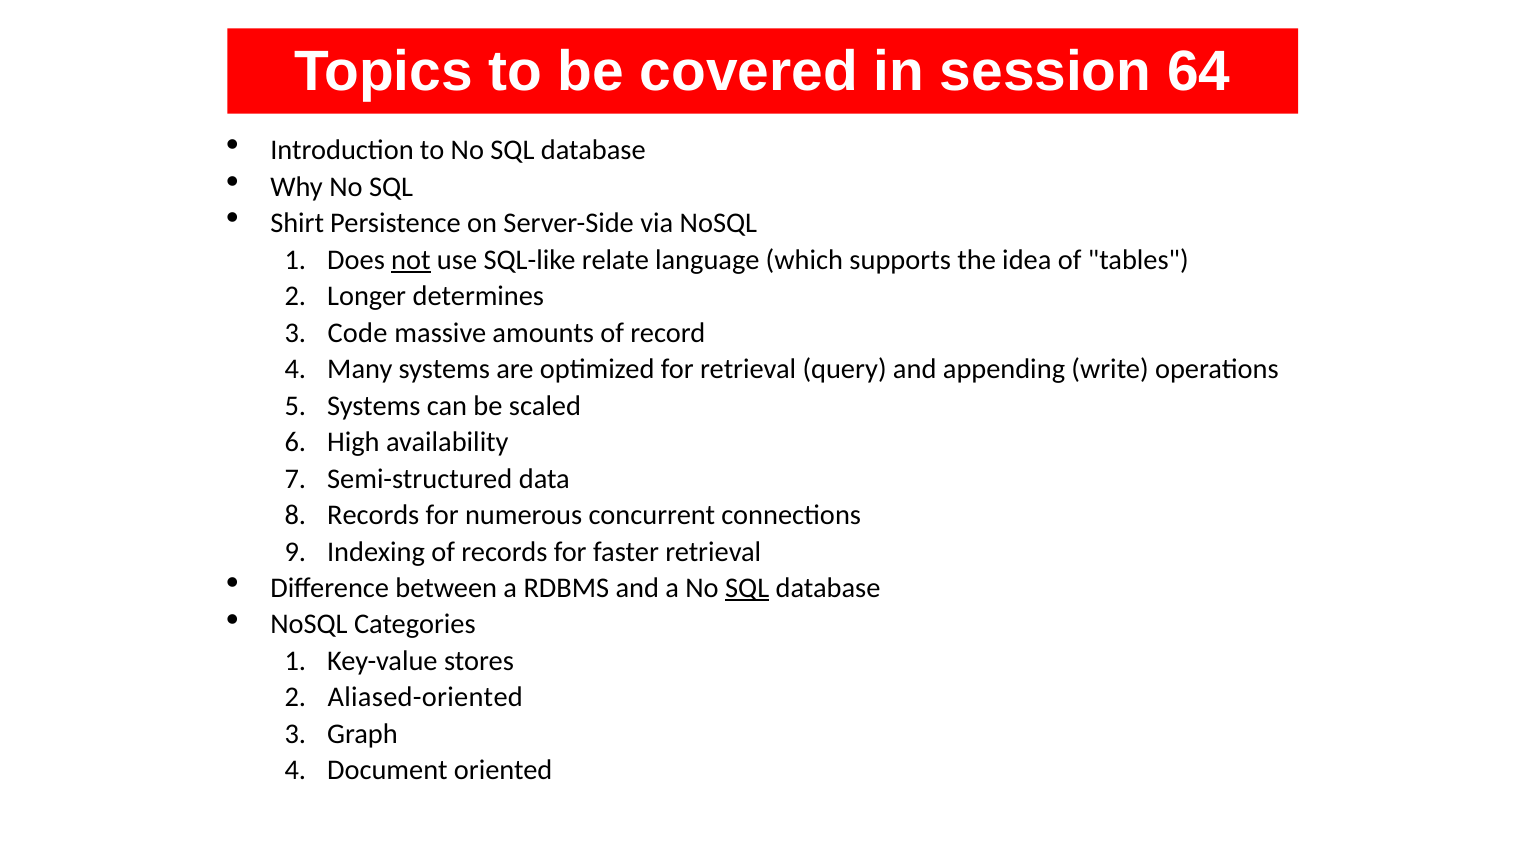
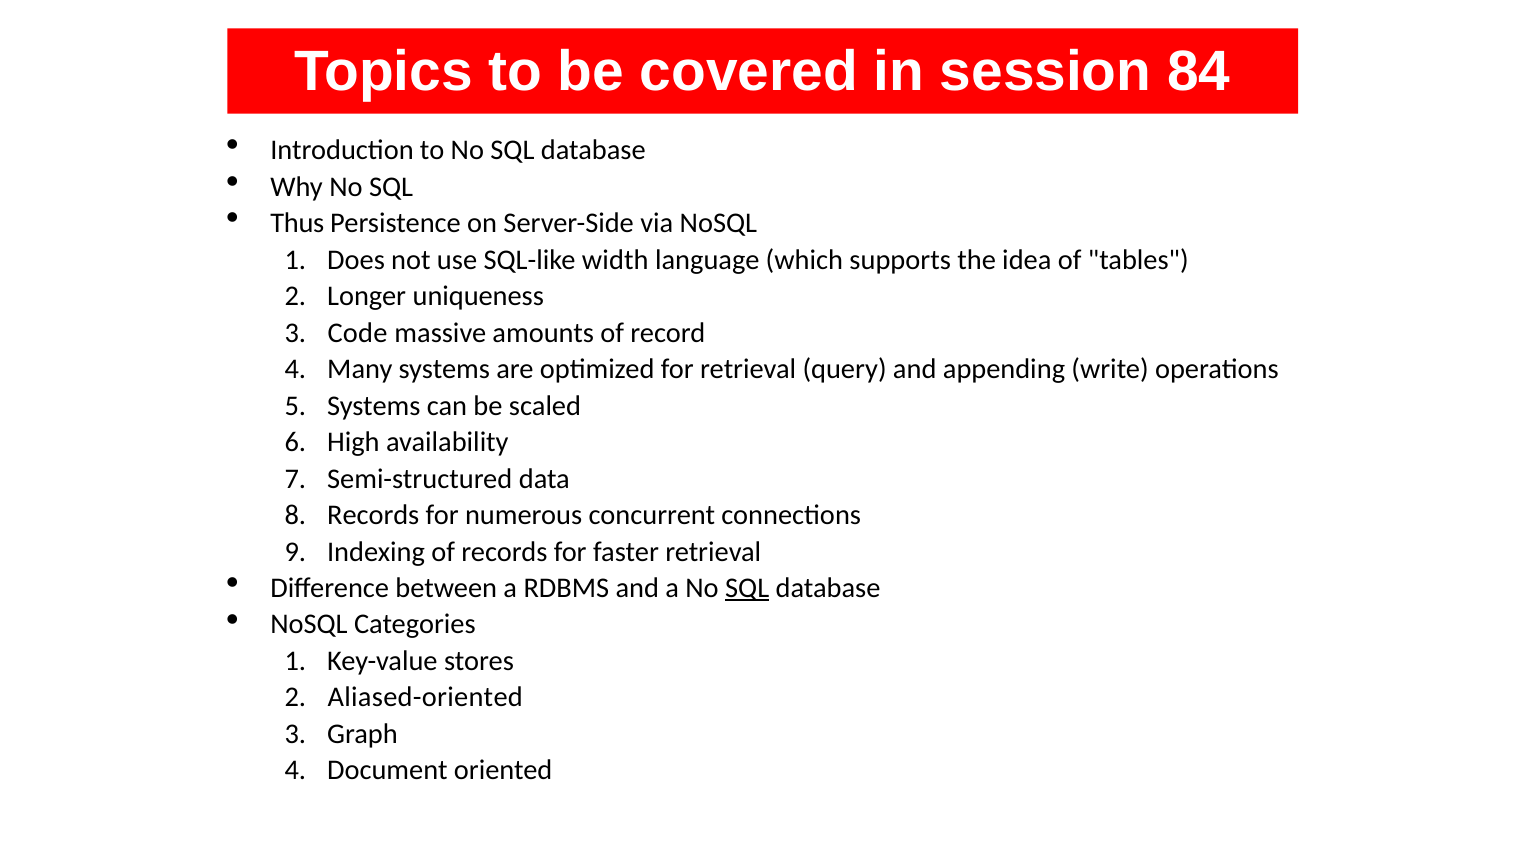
64: 64 -> 84
Shirt: Shirt -> Thus
not underline: present -> none
relate: relate -> width
determines: determines -> uniqueness
